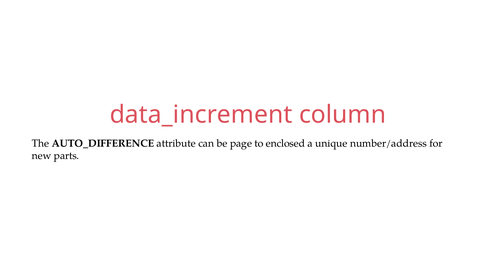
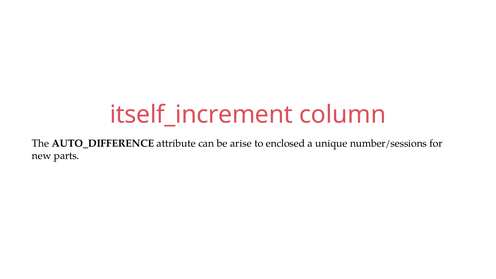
data_increment: data_increment -> itself_increment
page: page -> arise
number/address: number/address -> number/sessions
